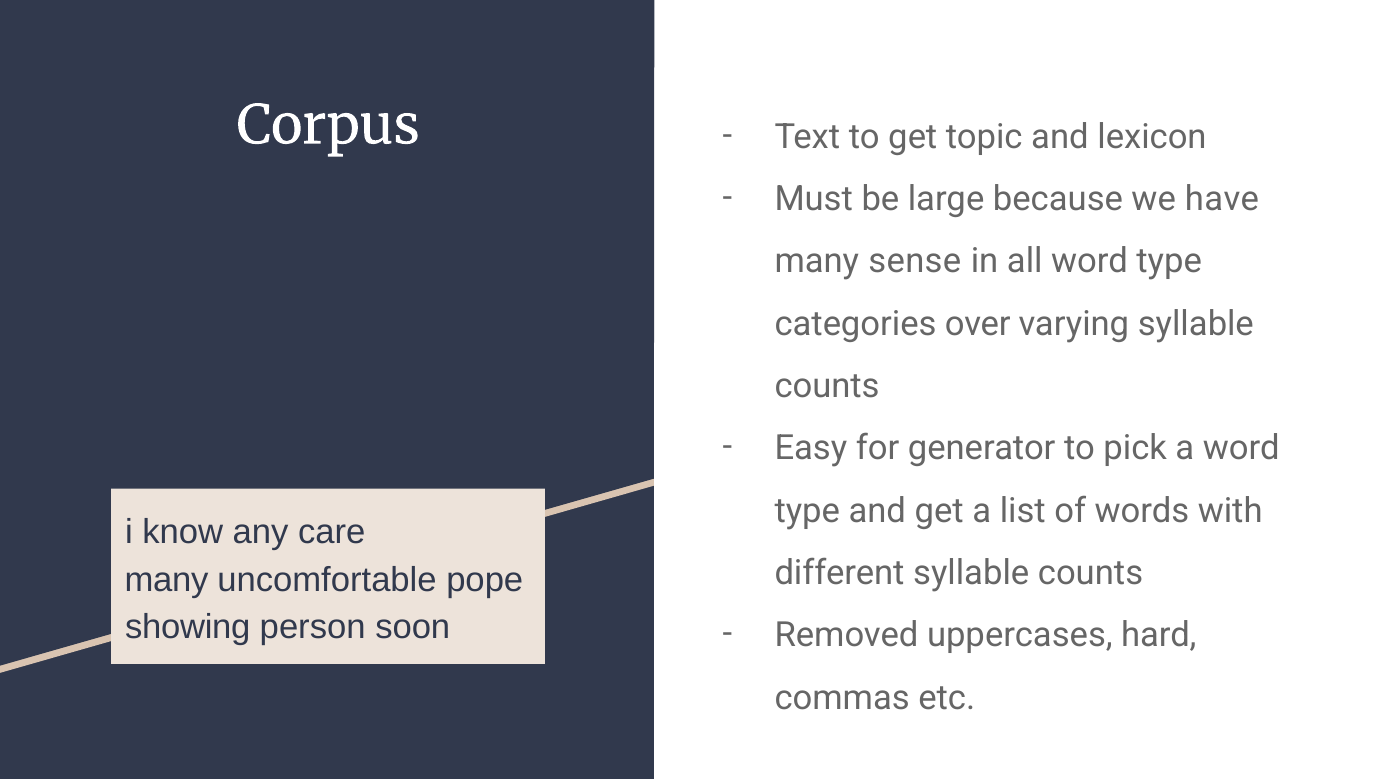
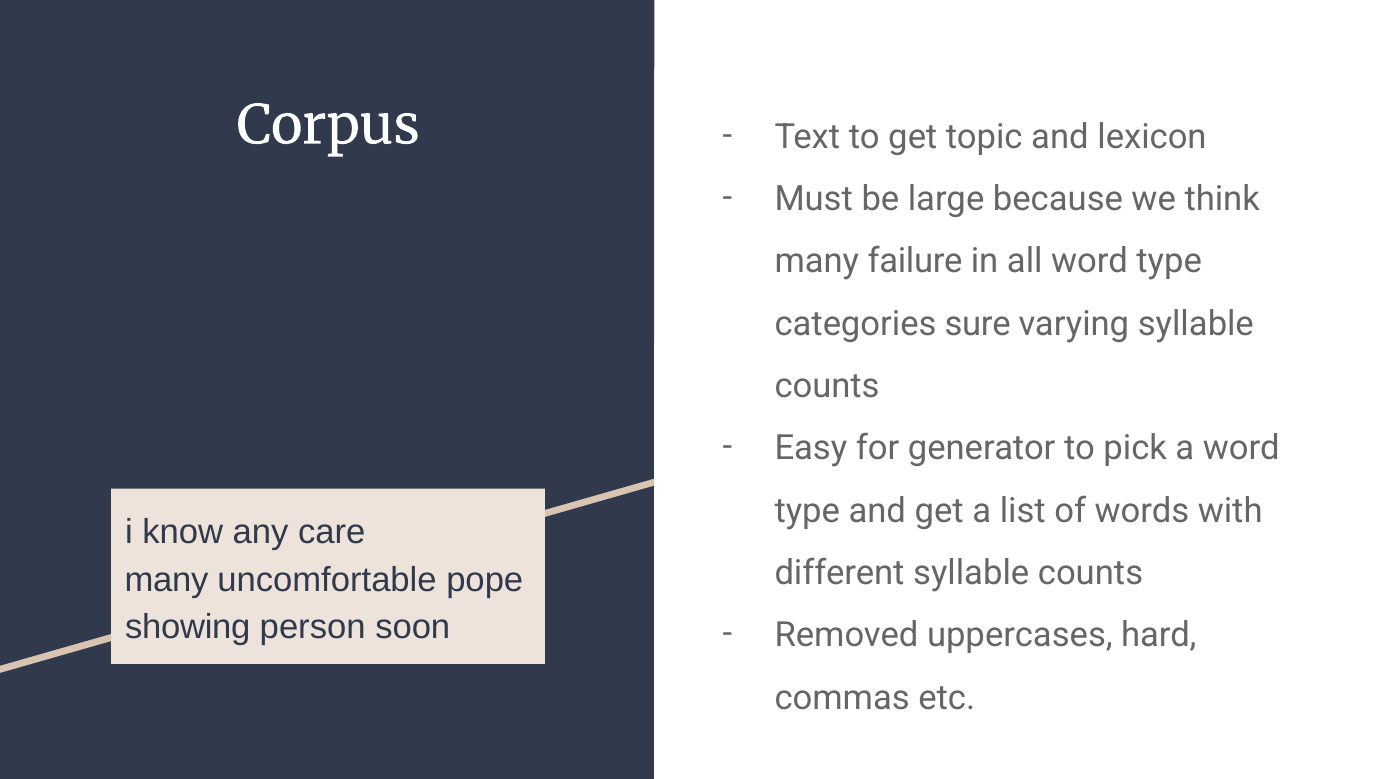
have: have -> think
sense: sense -> failure
over: over -> sure
